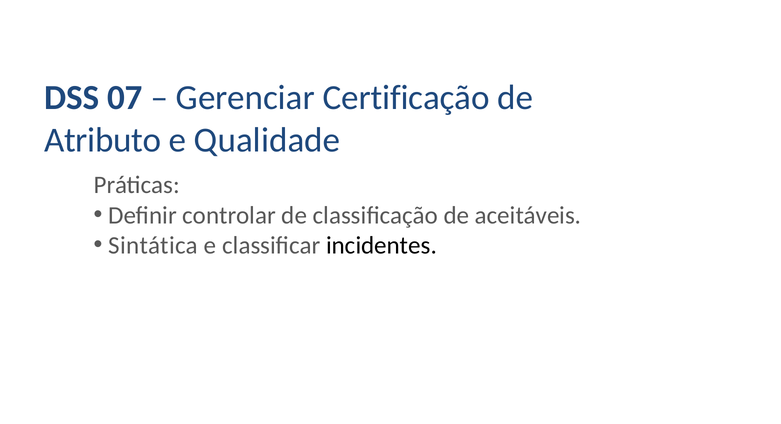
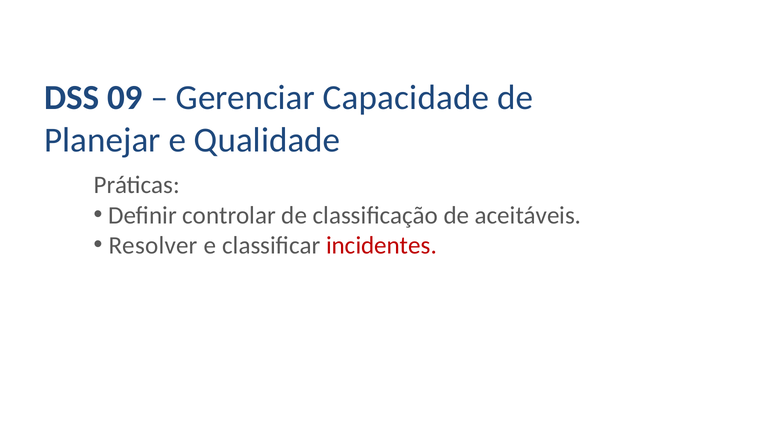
07: 07 -> 09
Certificação: Certificação -> Capacidade
Atributo: Atributo -> Planejar
Sintática: Sintática -> Resolver
incidentes colour: black -> red
